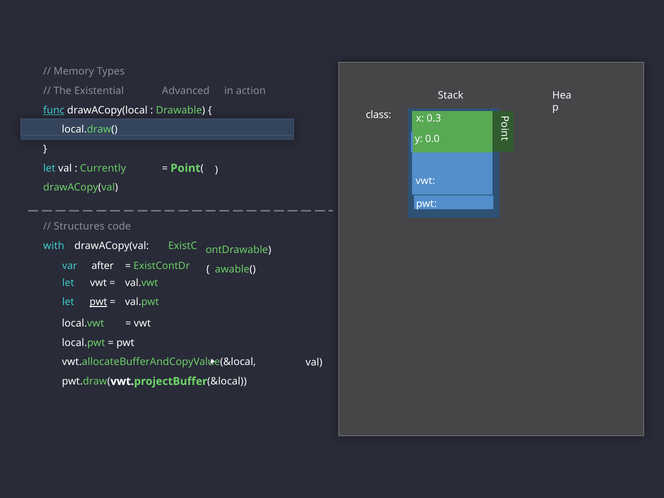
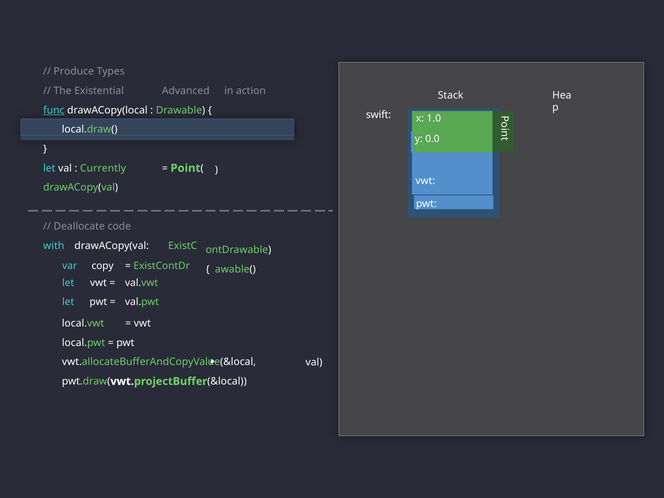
Memory: Memory -> Produce
class: class -> swift
0.3: 0.3 -> 1.0
Structures: Structures -> Deallocate
after: after -> copy
pwt at (98, 302) underline: present -> none
